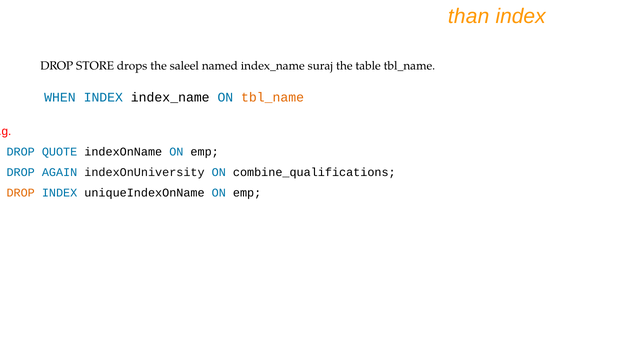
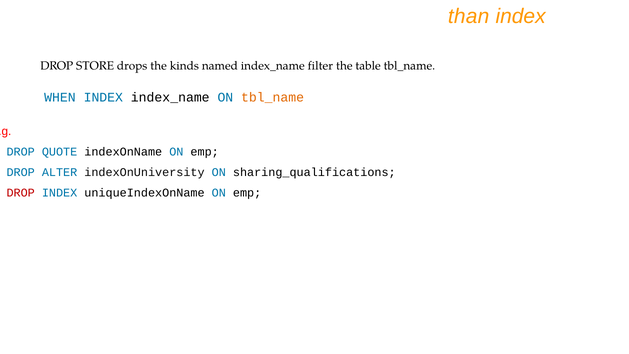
saleel: saleel -> kinds
suraj: suraj -> filter
AGAIN: AGAIN -> ALTER
combine_qualifications: combine_qualifications -> sharing_qualifications
DROP at (21, 193) colour: orange -> red
